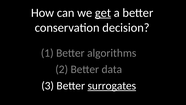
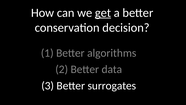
surrogates underline: present -> none
